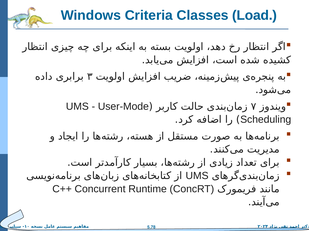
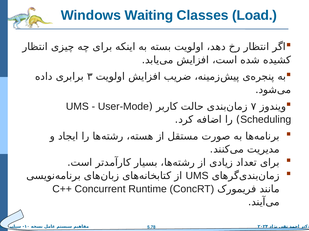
Criteria: Criteria -> Waiting
